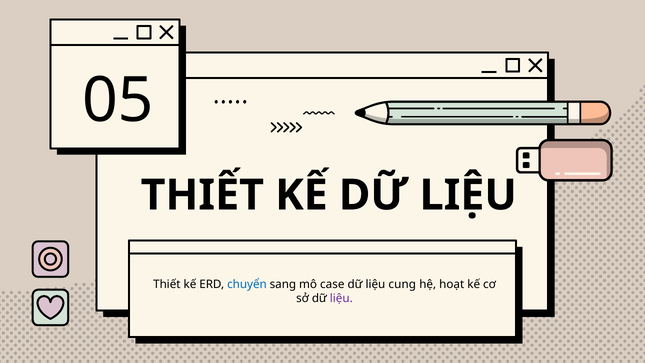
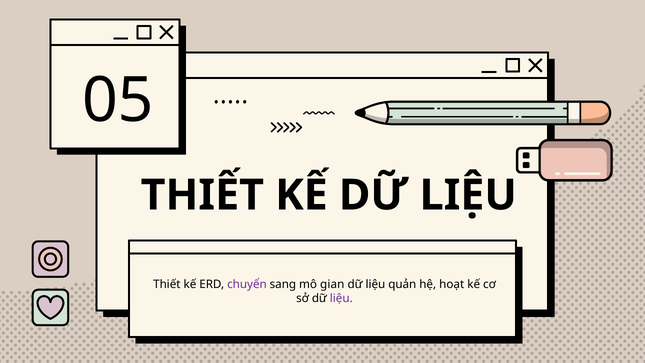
chuyển colour: blue -> purple
case: case -> gian
cung: cung -> quản
